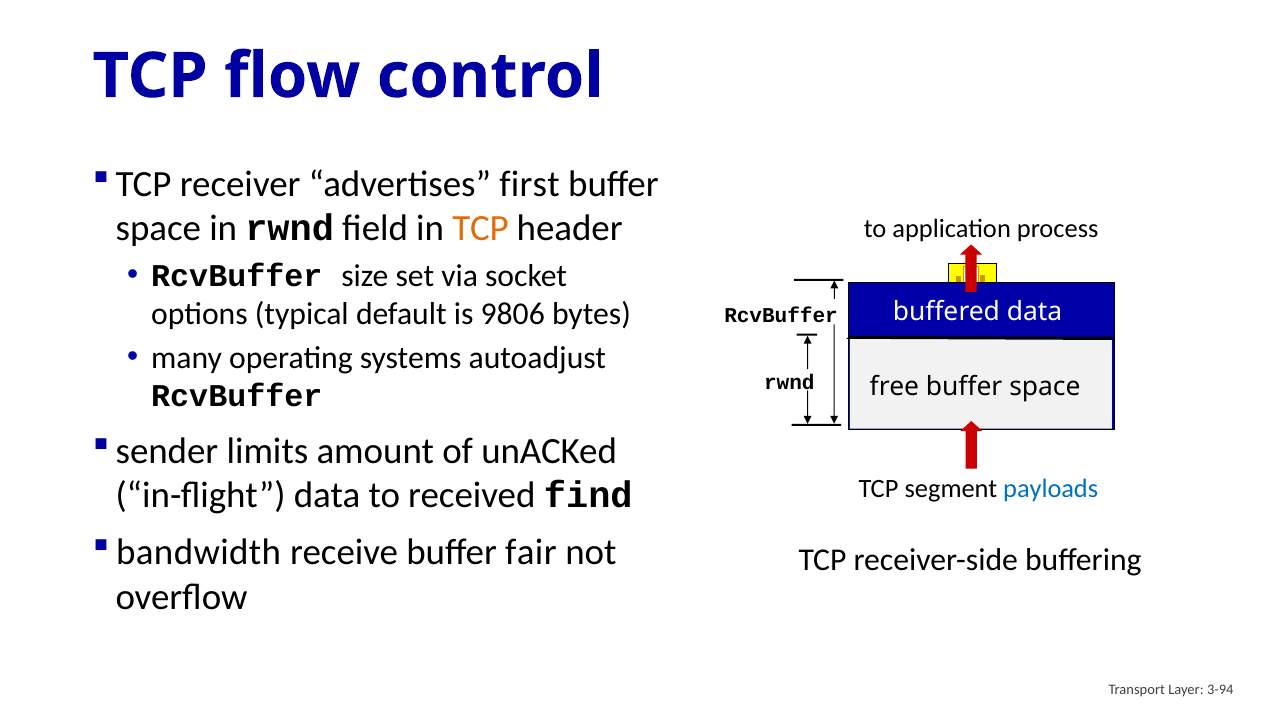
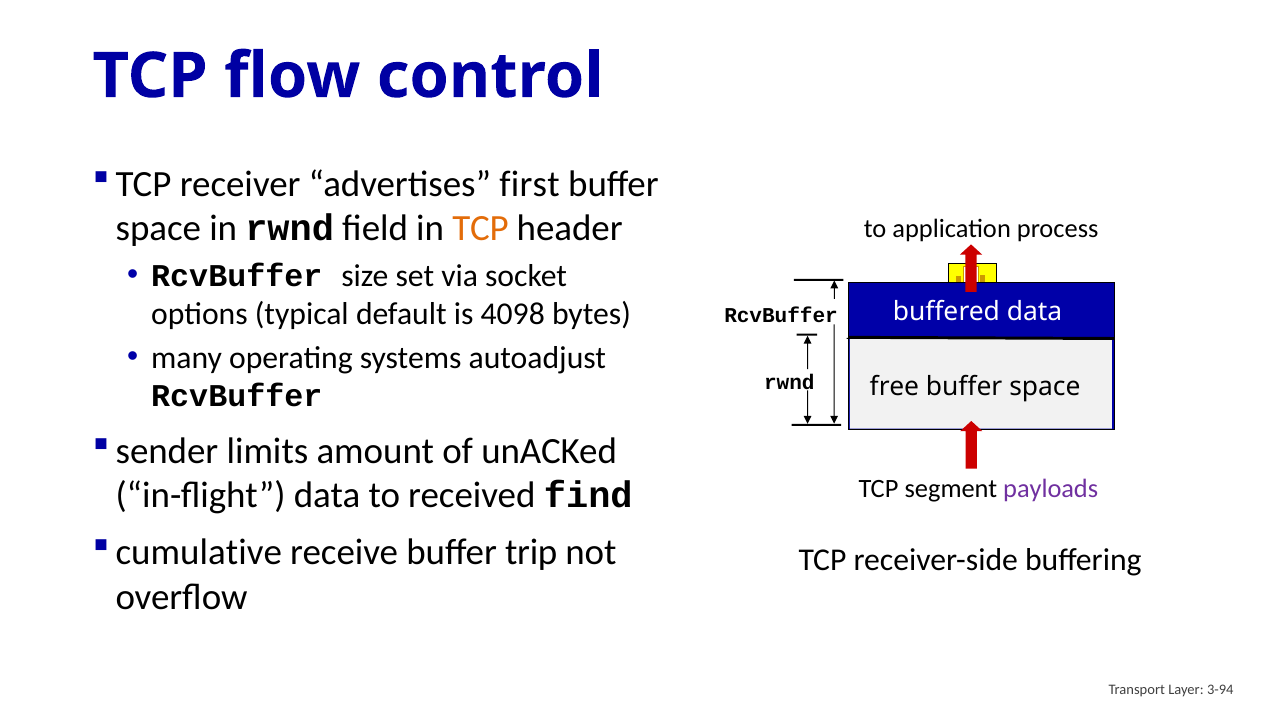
9806: 9806 -> 4098
payloads colour: blue -> purple
bandwidth: bandwidth -> cumulative
fair: fair -> trip
